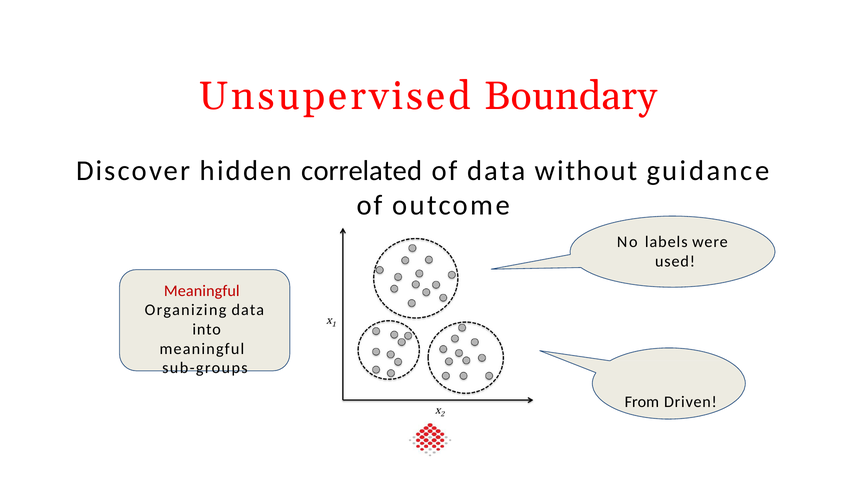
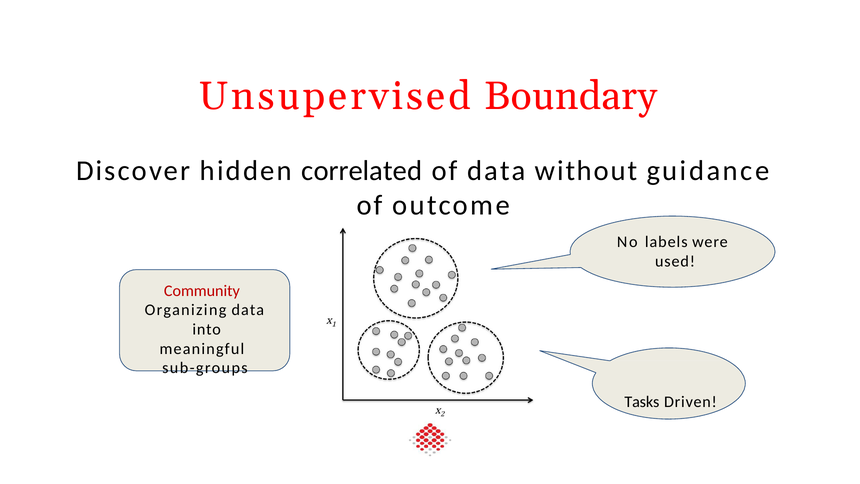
Meaningful at (202, 291): Meaningful -> Community
From: From -> Tasks
